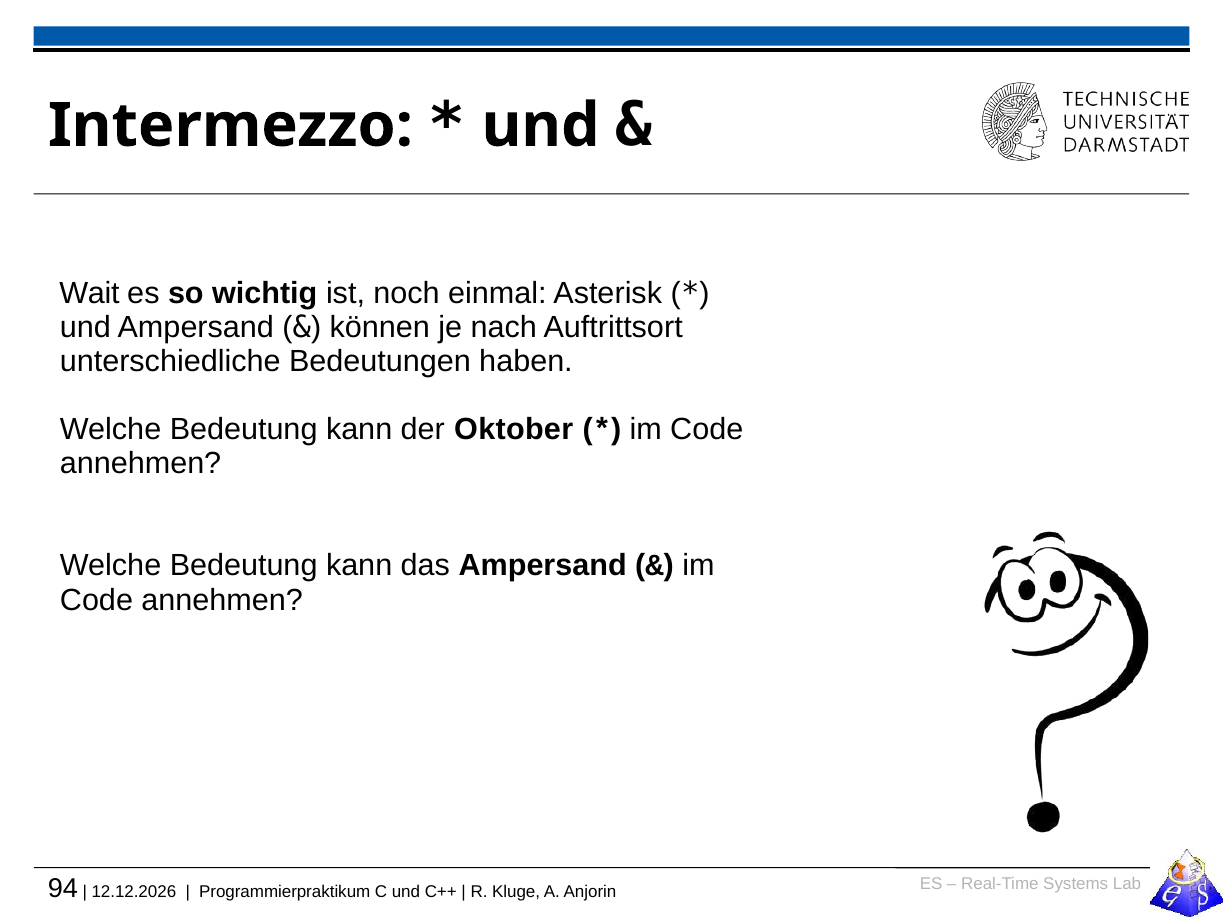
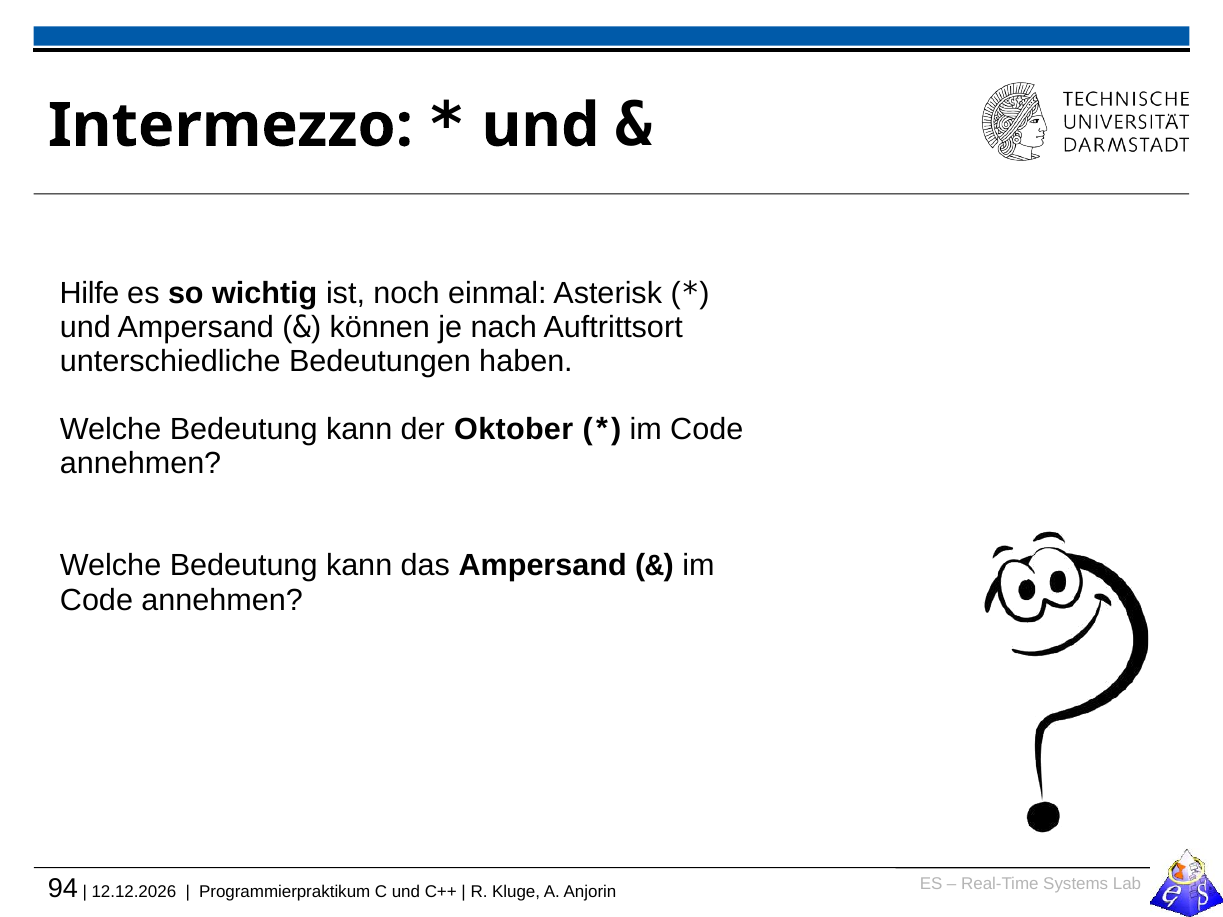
Wait: Wait -> Hilfe
